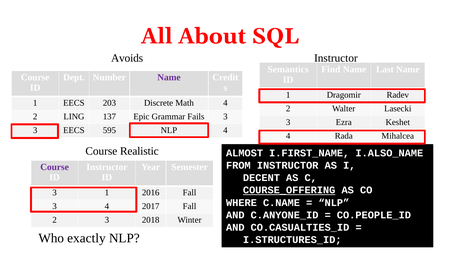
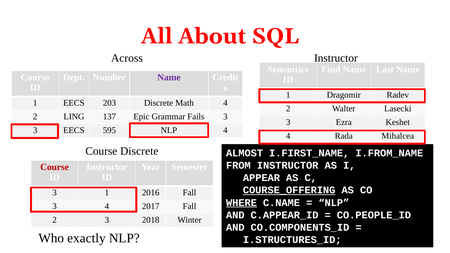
Avoids: Avoids -> Across
Course Realistic: Realistic -> Discrete
I.ALSO_NAME: I.ALSO_NAME -> I.FROM_NAME
Course at (55, 167) colour: purple -> red
DECENT: DECENT -> APPEAR
WHERE underline: none -> present
C.ANYONE_ID: C.ANYONE_ID -> C.APPEAR_ID
CO.CASUALTIES_ID: CO.CASUALTIES_ID -> CO.COMPONENTS_ID
